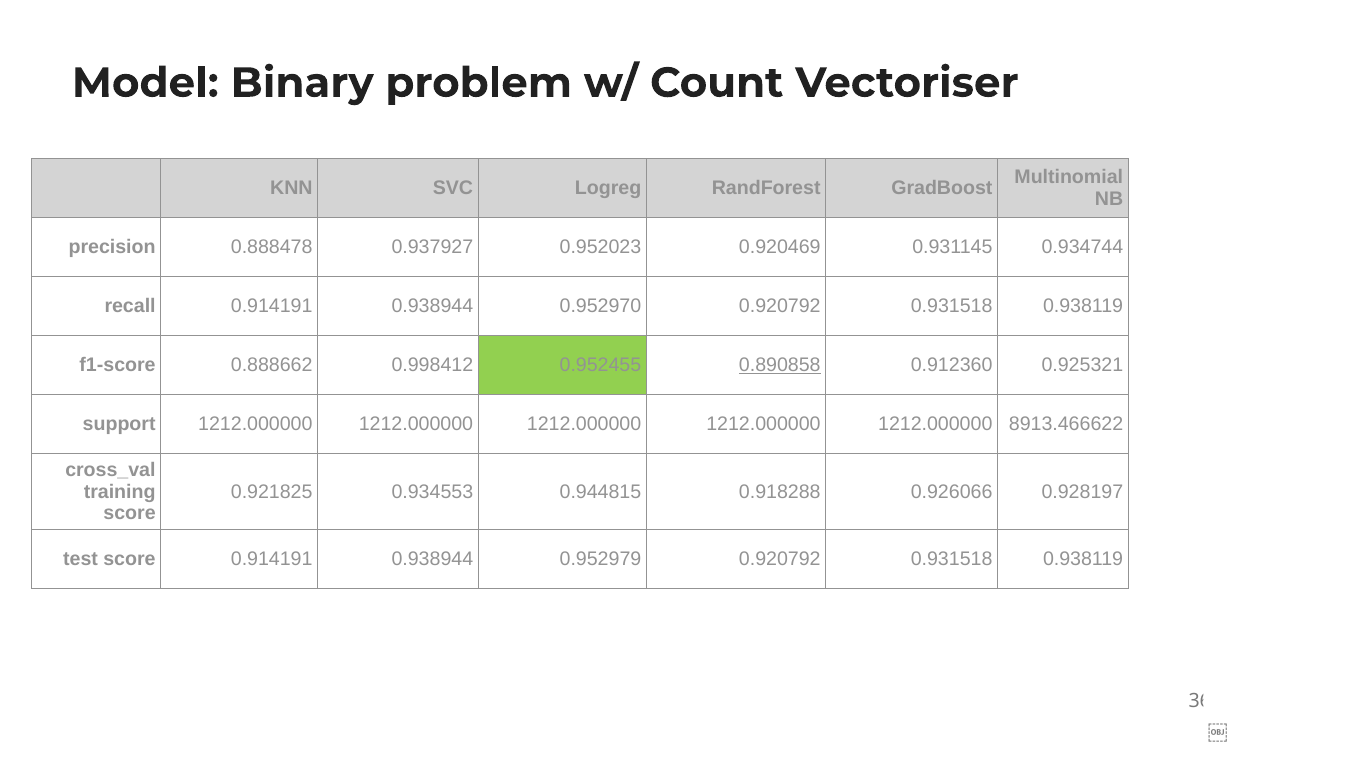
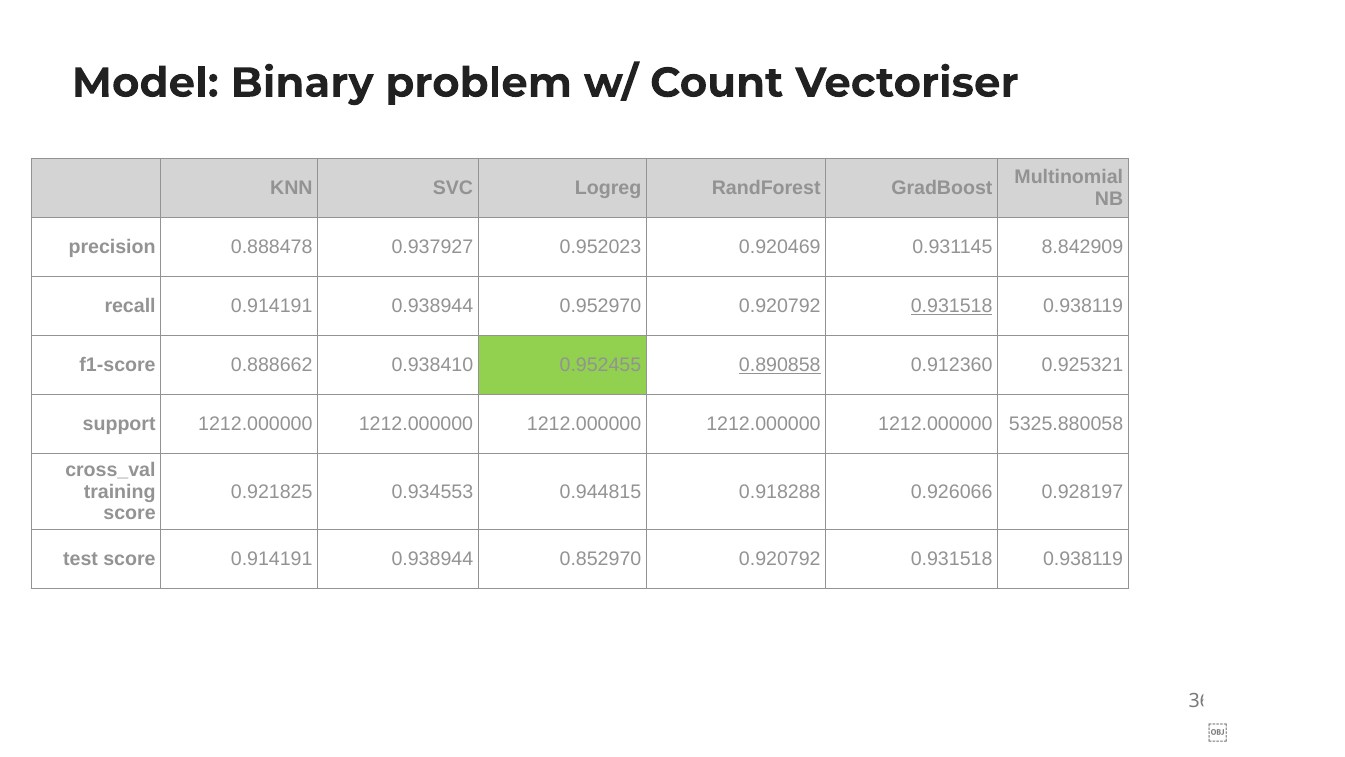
0.934744: 0.934744 -> 8.842909
0.931518 at (952, 306) underline: none -> present
0.998412: 0.998412 -> 0.938410
8913.466622: 8913.466622 -> 5325.880058
0.952979: 0.952979 -> 0.852970
